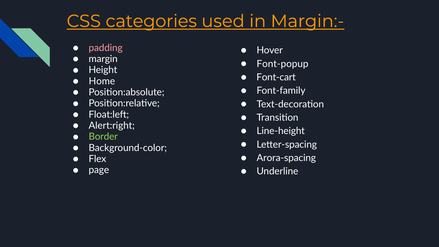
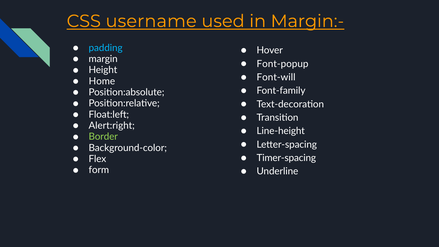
categories: categories -> username
padding colour: pink -> light blue
Font-cart: Font-cart -> Font-will
Arora-spacing: Arora-spacing -> Timer-spacing
page: page -> form
